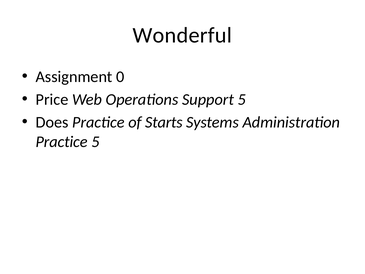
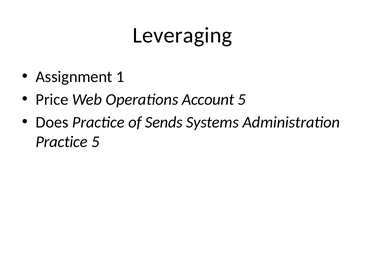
Wonderful: Wonderful -> Leveraging
0: 0 -> 1
Support: Support -> Account
Starts: Starts -> Sends
